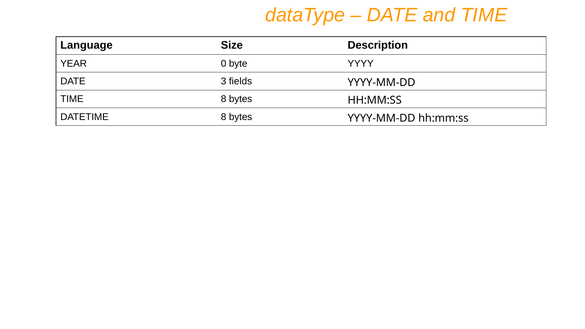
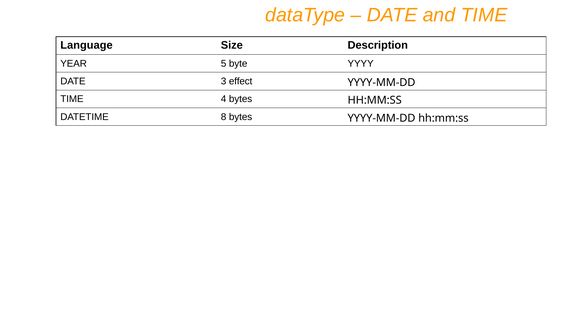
0: 0 -> 5
fields: fields -> effect
TIME 8: 8 -> 4
